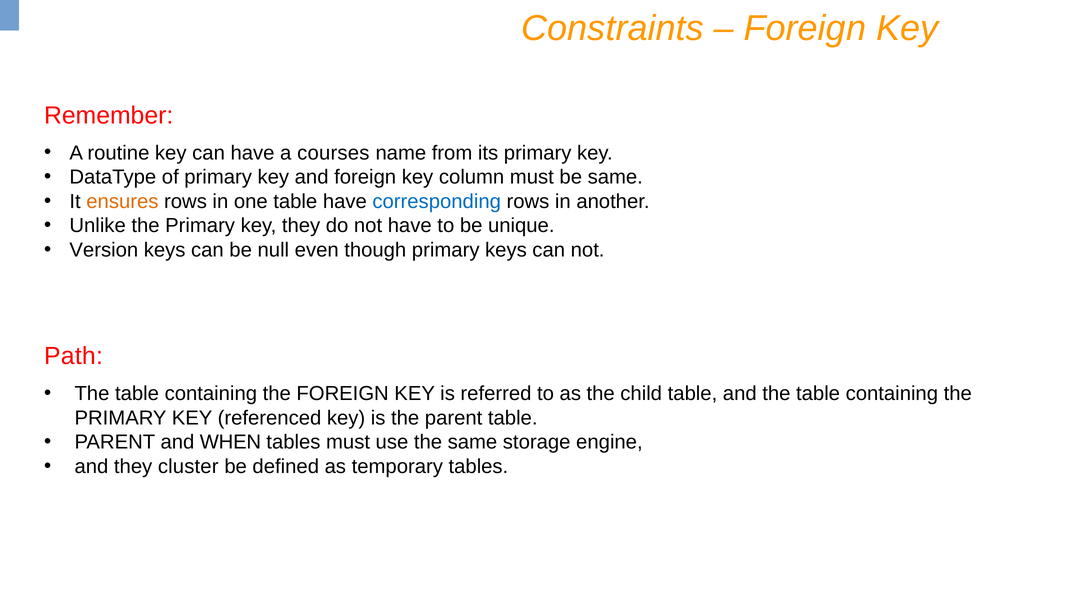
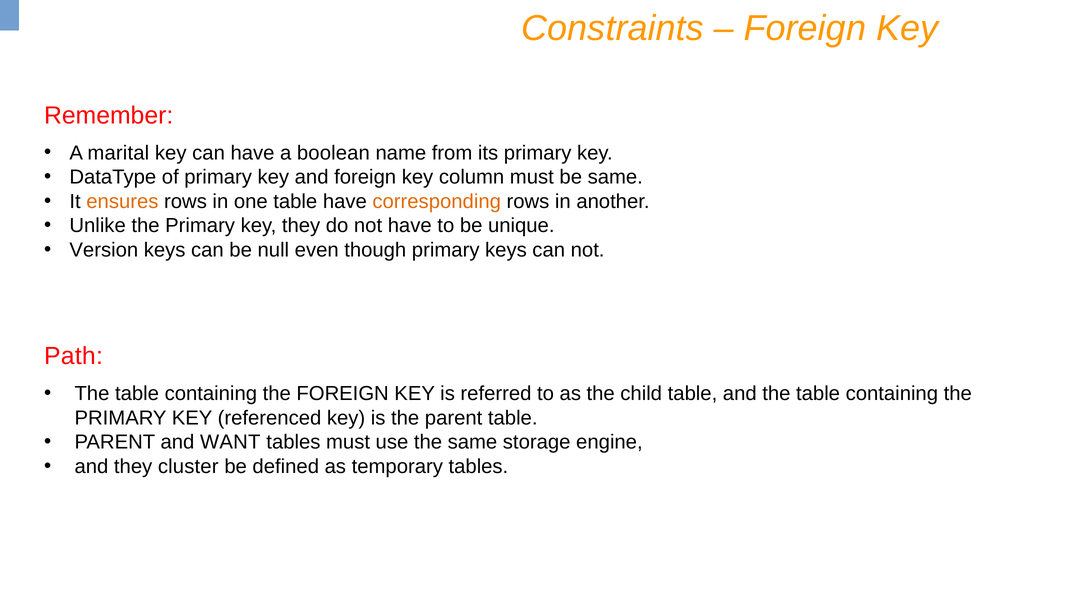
routine: routine -> marital
courses: courses -> boolean
corresponding colour: blue -> orange
WHEN: WHEN -> WANT
